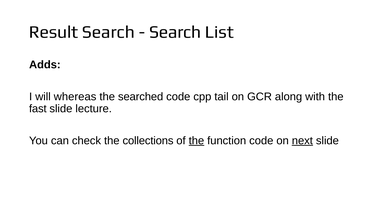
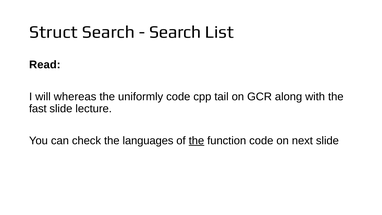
Result: Result -> Struct
Adds: Adds -> Read
searched: searched -> uniformly
collections: collections -> languages
next underline: present -> none
